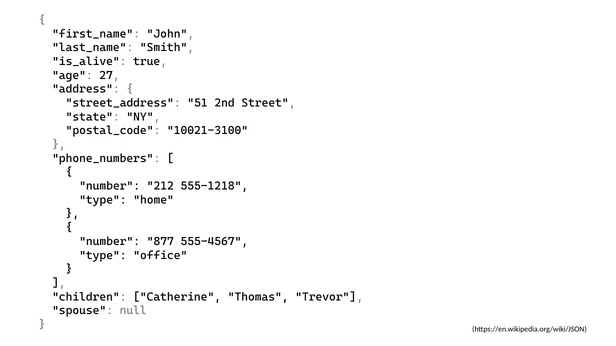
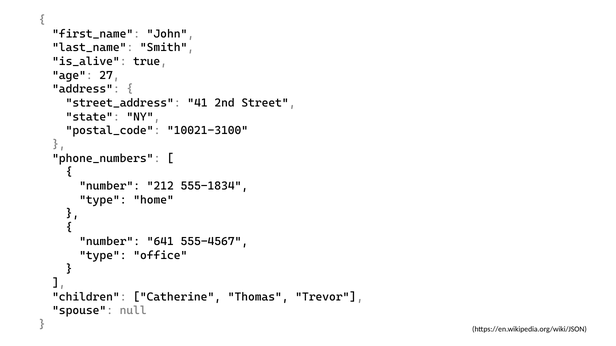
51: 51 -> 41
555-1218: 555-1218 -> 555-1834
877: 877 -> 641
